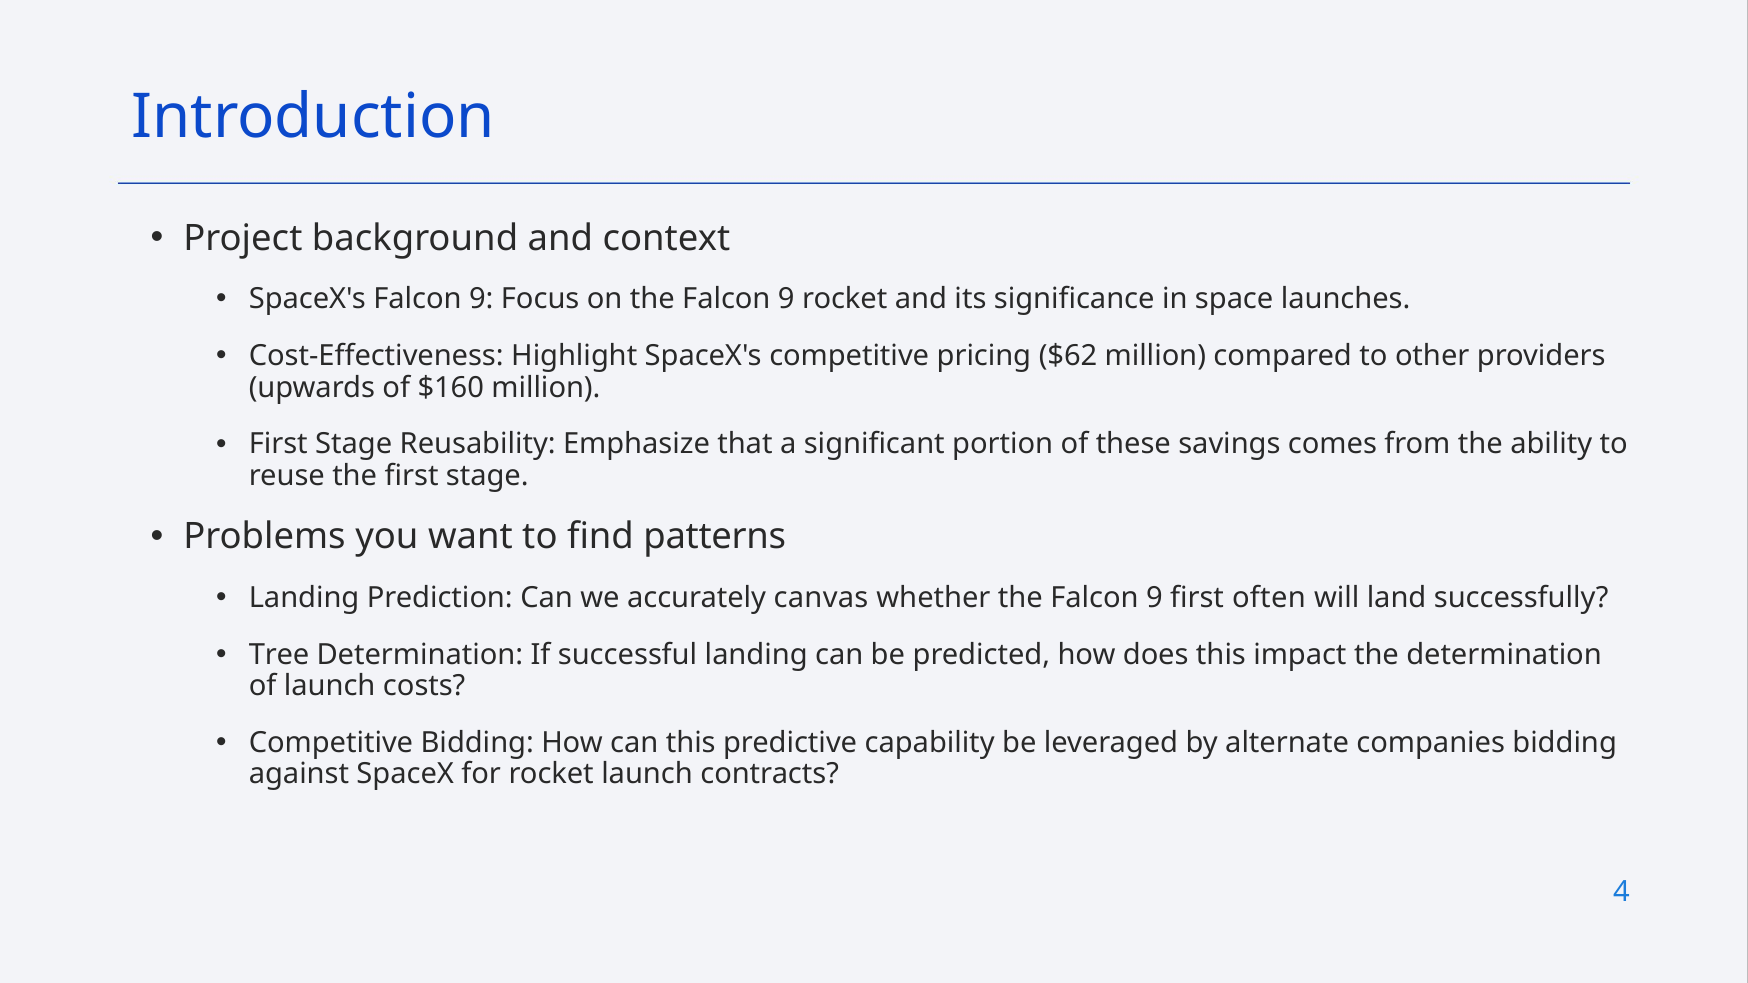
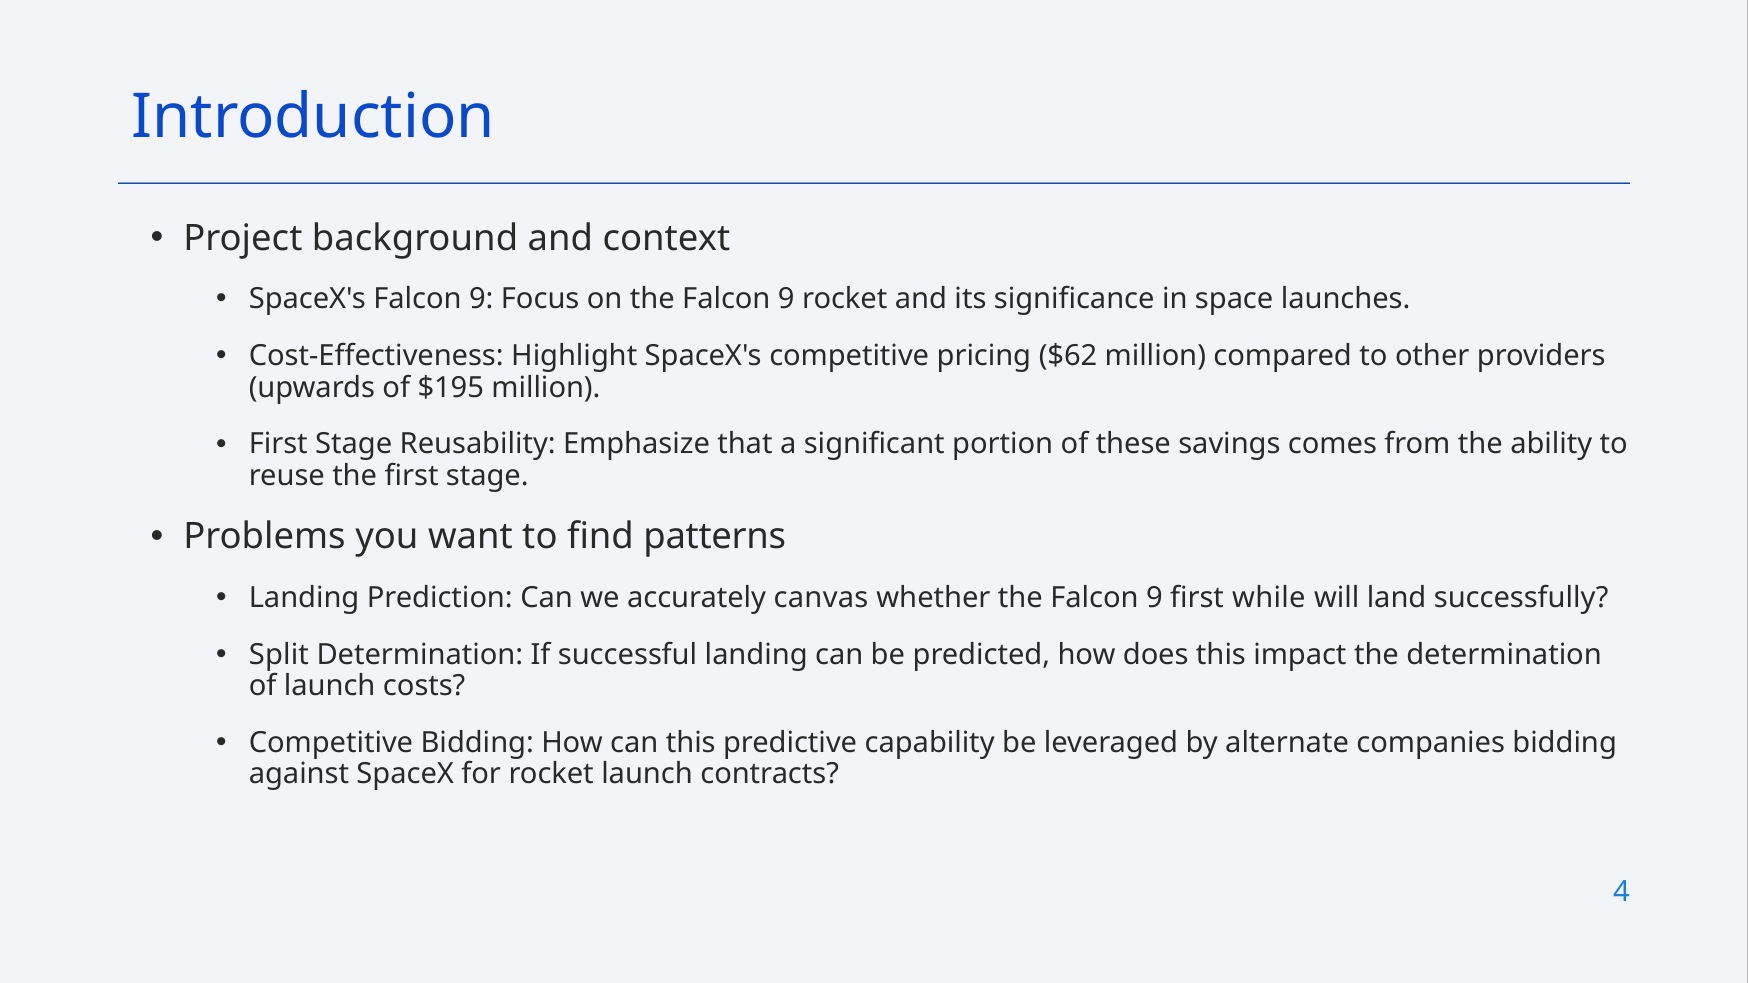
$160: $160 -> $195
often: often -> while
Tree: Tree -> Split
